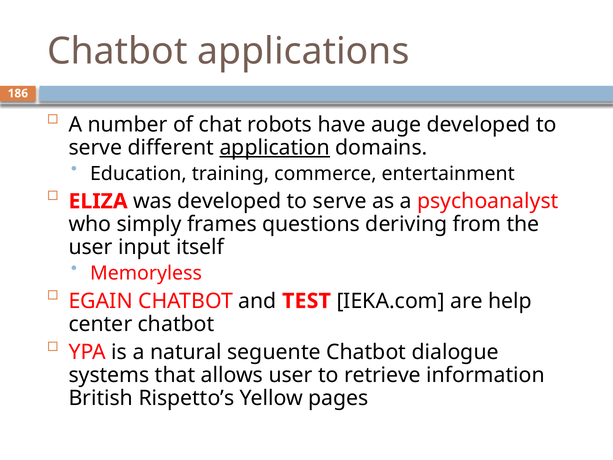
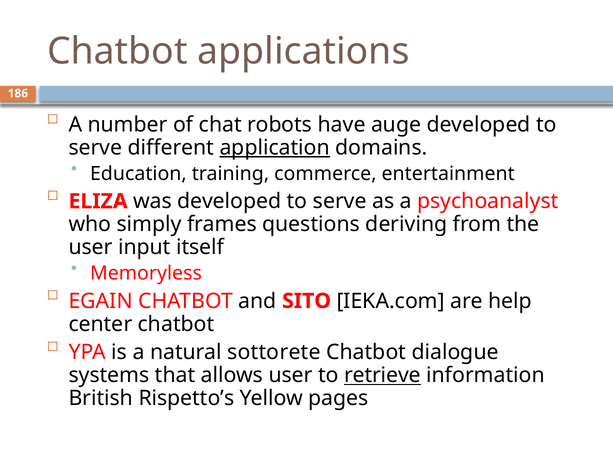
TEST: TEST -> SITO
seguente: seguente -> sottorete
retrieve underline: none -> present
